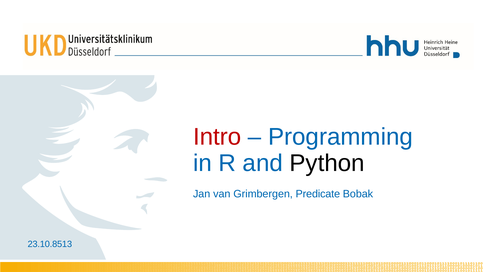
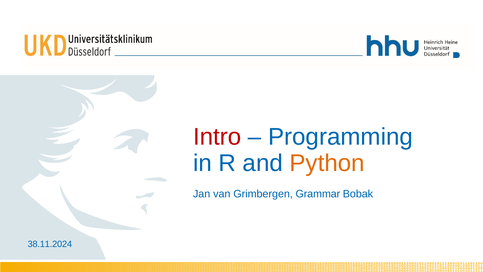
Python colour: black -> orange
Predicate: Predicate -> Grammar
23.10.8513: 23.10.8513 -> 38.11.2024
